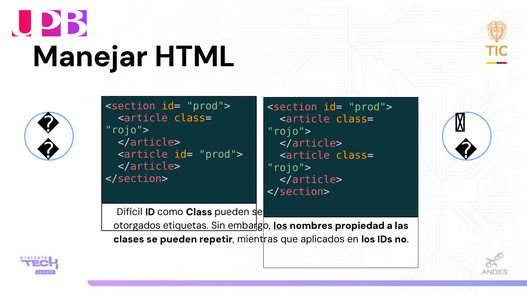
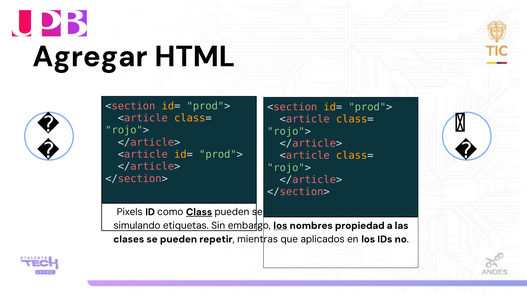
Manejar: Manejar -> Agregar
Difícil: Difícil -> Pixels
Class underline: none -> present
otorgados: otorgados -> simulando
